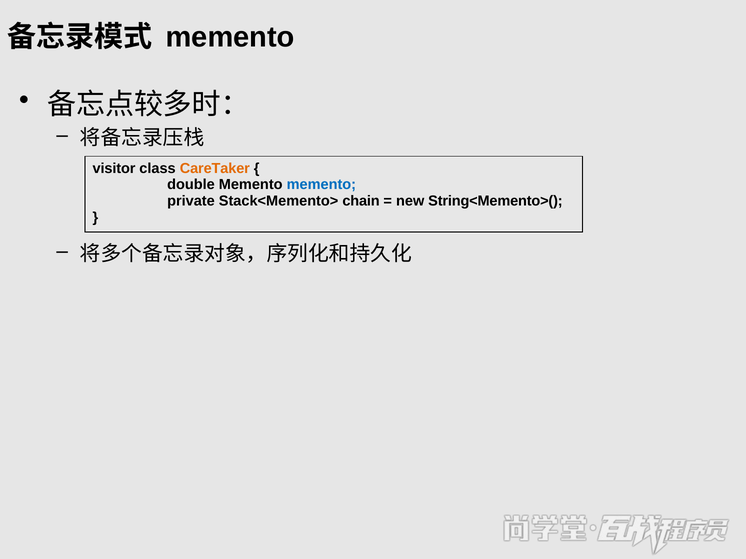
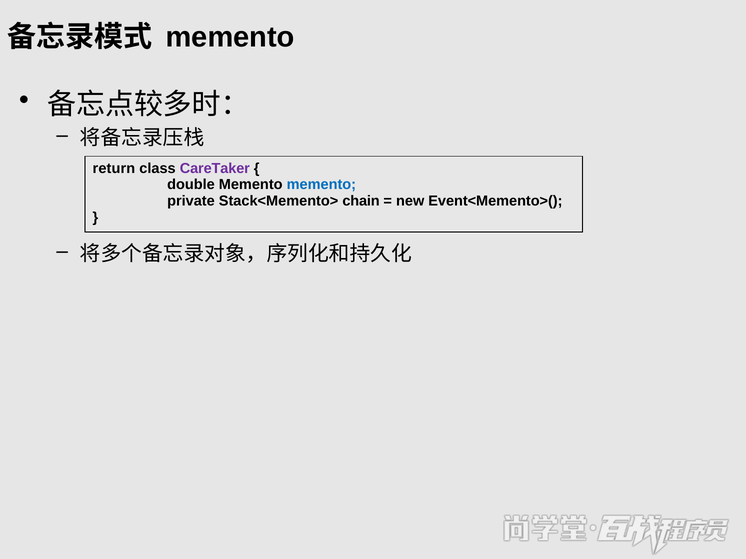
visitor: visitor -> return
CareTaker colour: orange -> purple
String<Memento>(: String<Memento>( -> Event<Memento>(
